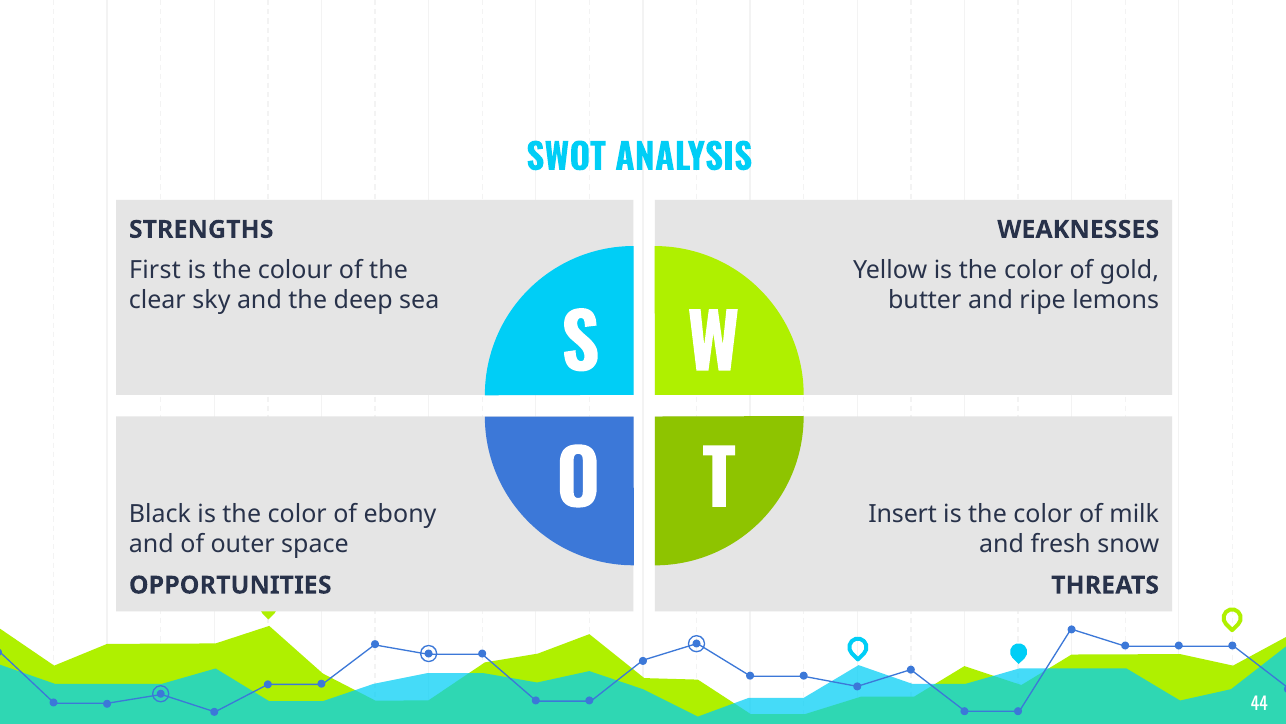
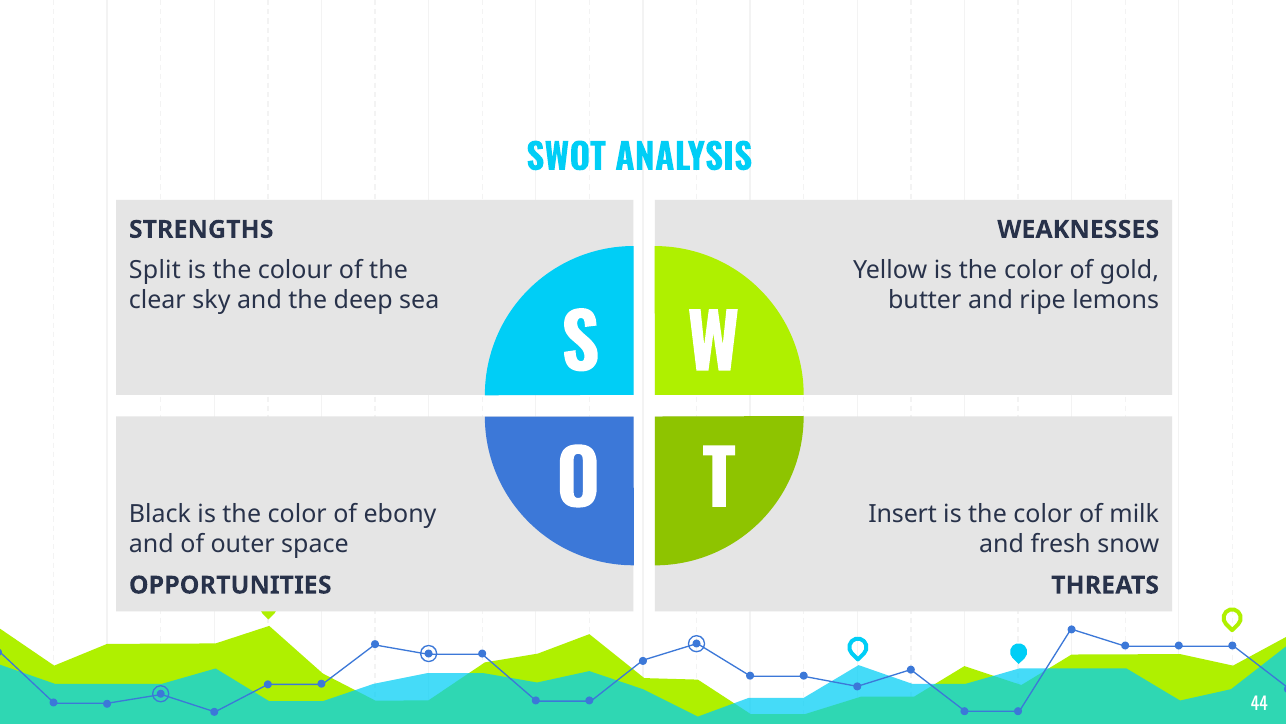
First: First -> Split
